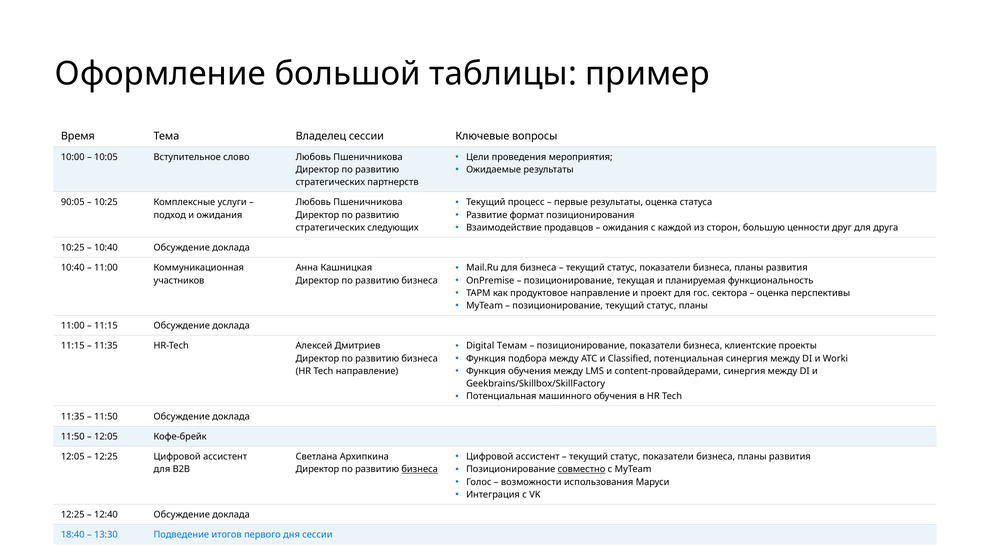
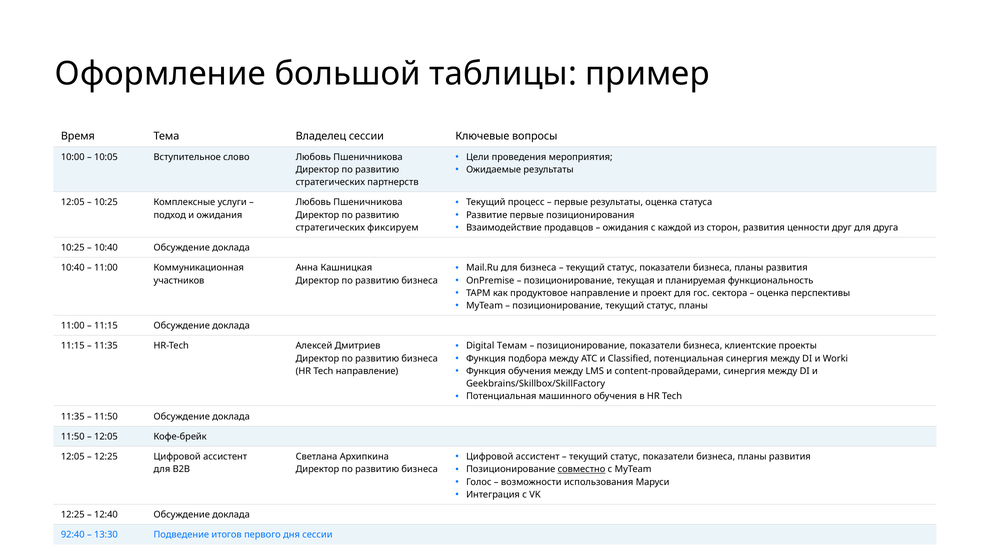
90:05 at (73, 202): 90:05 -> 12:05
Развитие формат: формат -> первые
сторон большую: большую -> развития
следующих: следующих -> фиксируем
бизнеса at (420, 469) underline: present -> none
18:40: 18:40 -> 92:40
